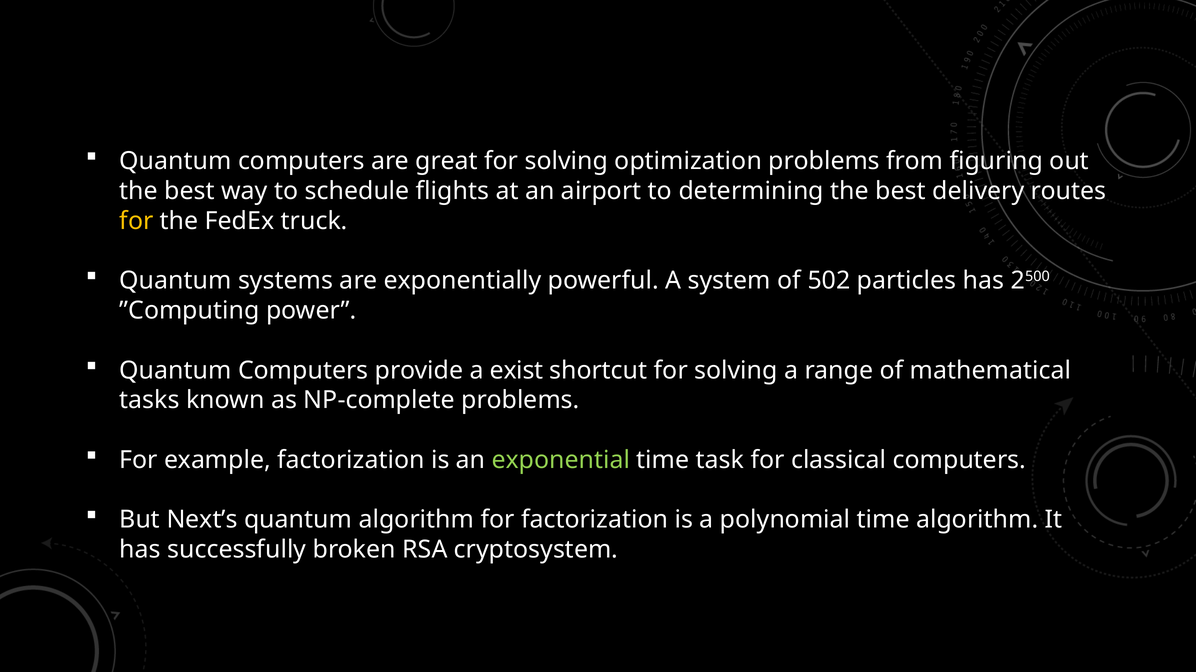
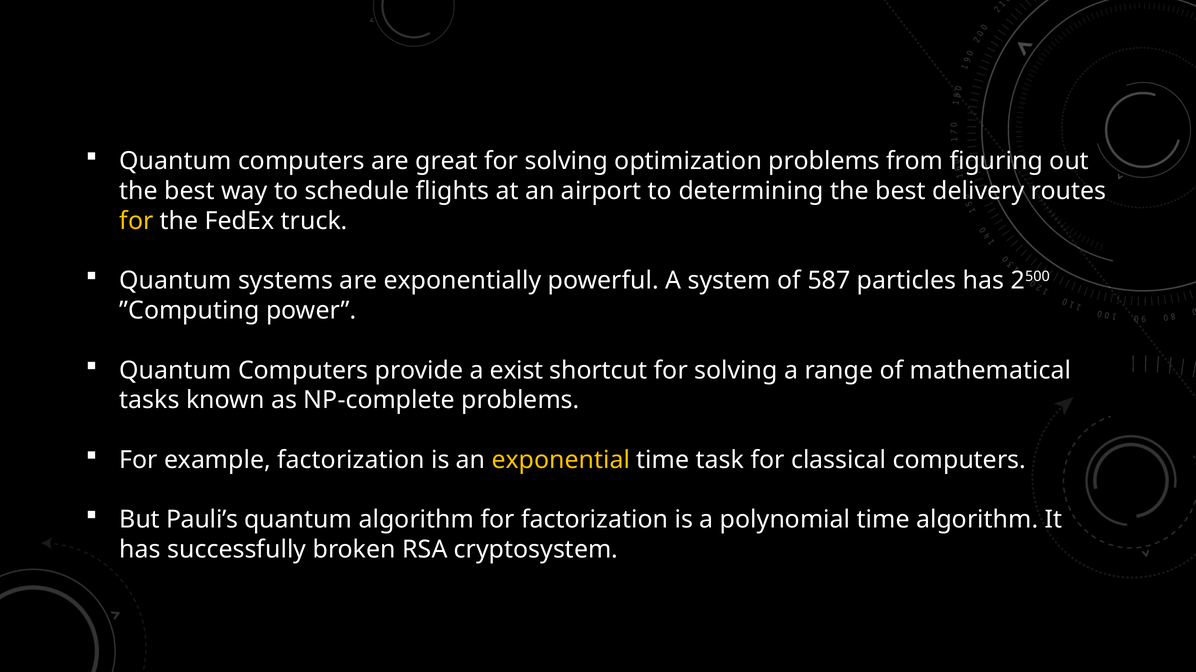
502: 502 -> 587
exponential colour: light green -> yellow
Next’s: Next’s -> Pauli’s
